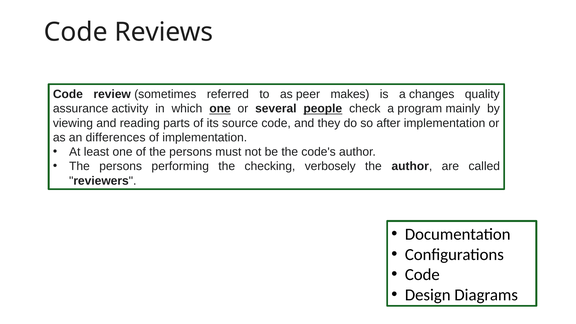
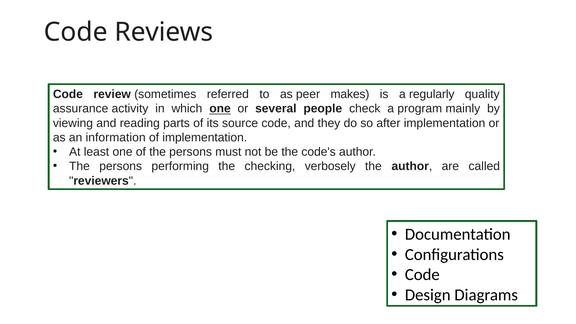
changes: changes -> regularly
people underline: present -> none
differences: differences -> information
